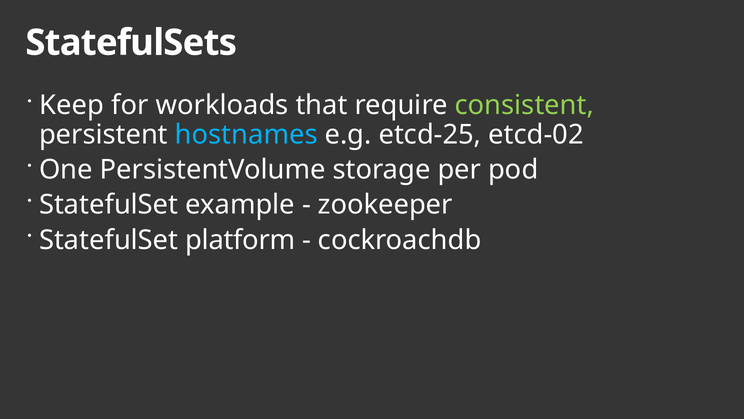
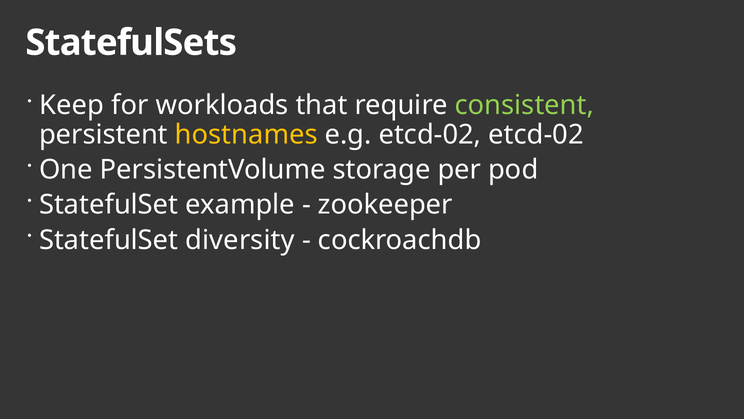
hostnames colour: light blue -> yellow
e.g etcd-25: etcd-25 -> etcd-02
platform: platform -> diversity
